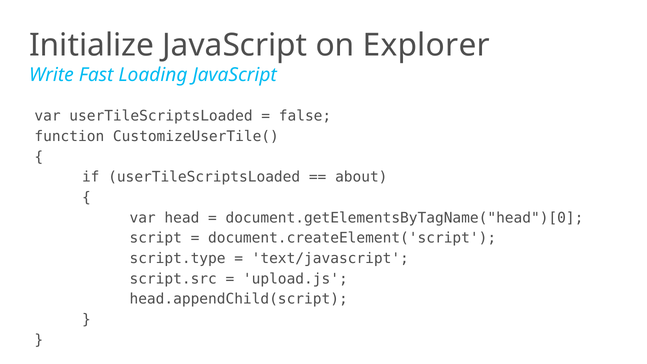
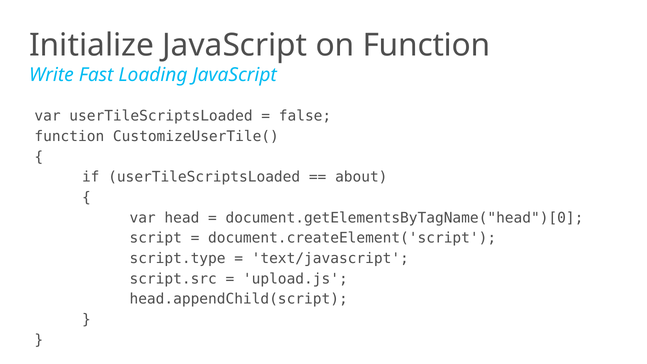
on Explorer: Explorer -> Function
